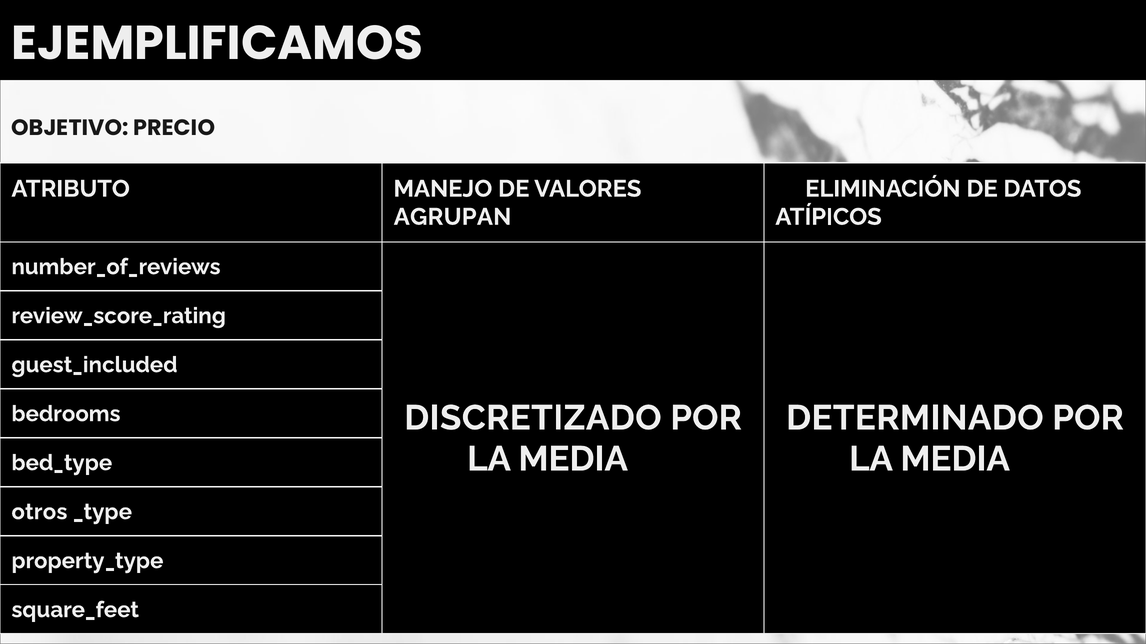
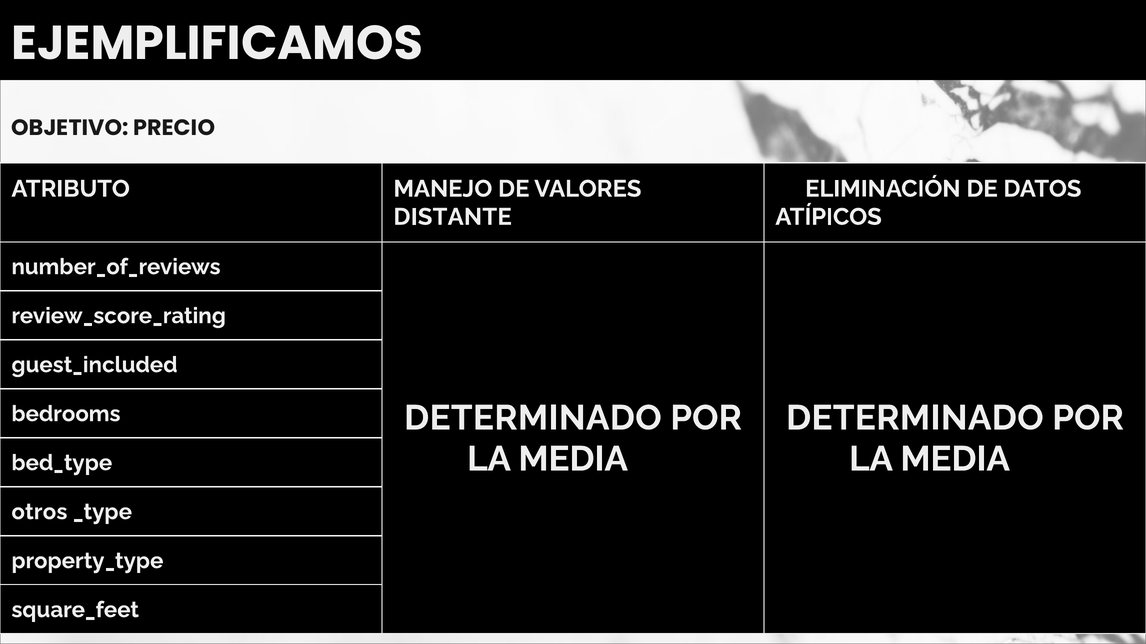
AGRUPAN: AGRUPAN -> DISTANTE
DISCRETIZADO at (533, 418): DISCRETIZADO -> DETERMINADO
